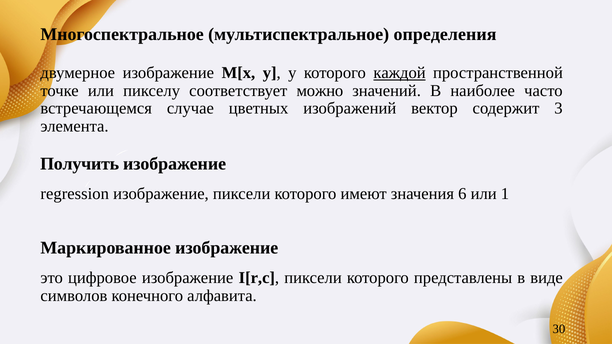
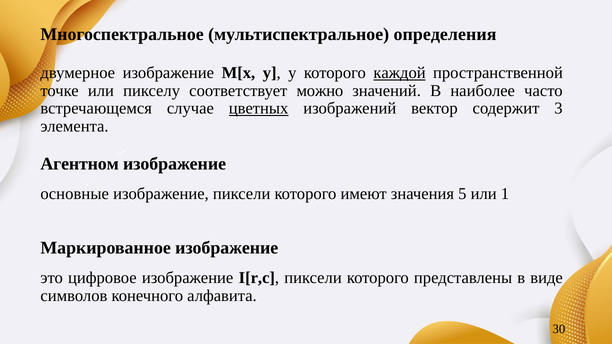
цветных underline: none -> present
Получить: Получить -> Агентном
regression: regression -> основные
6: 6 -> 5
